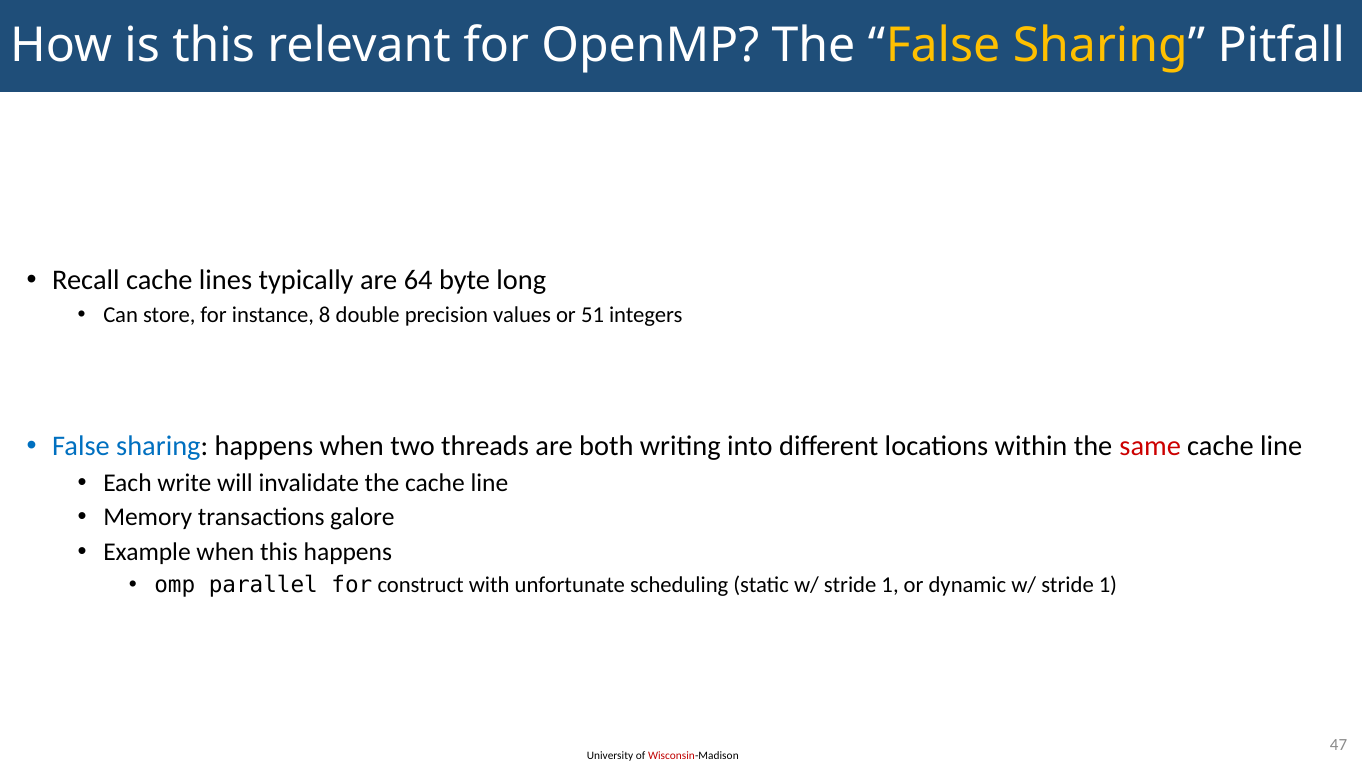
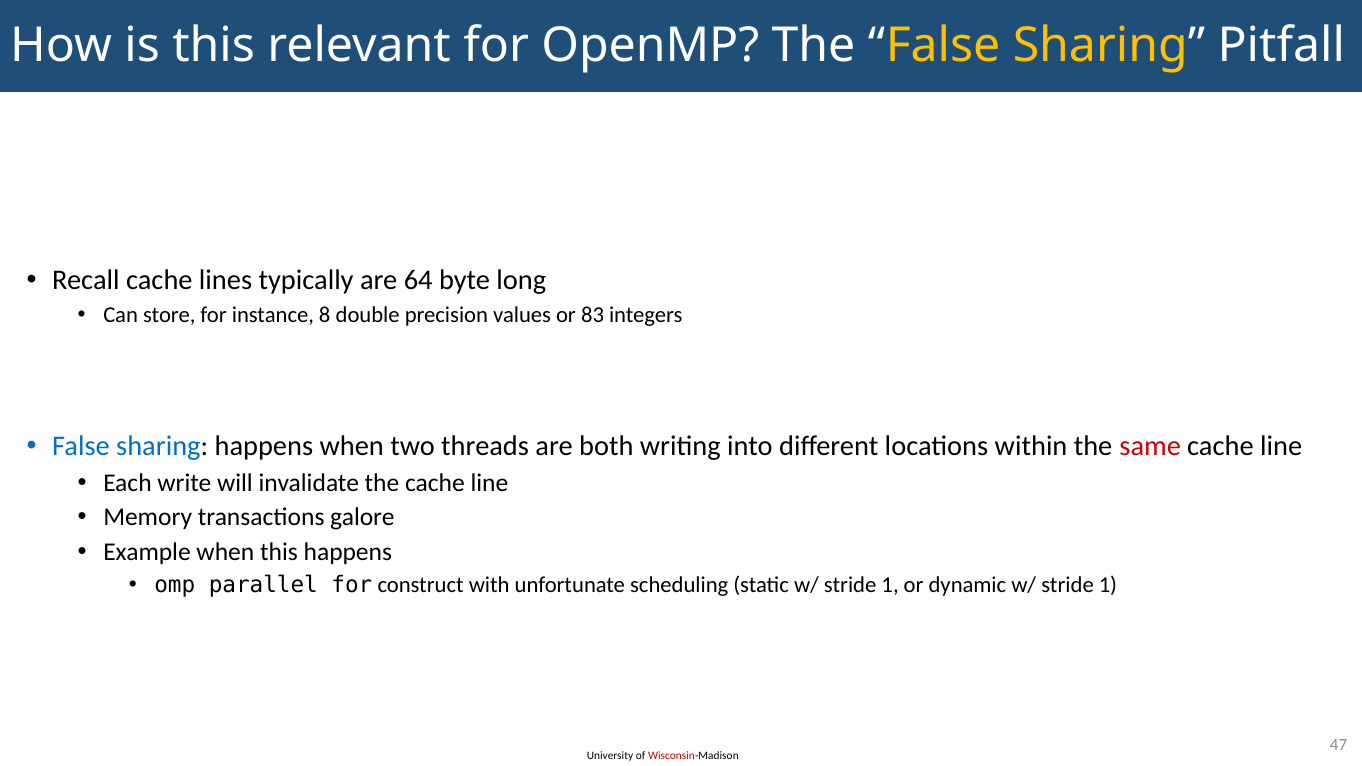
51: 51 -> 83
